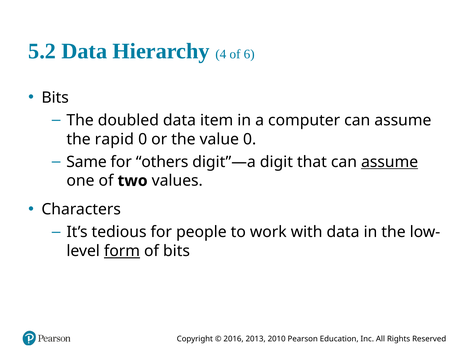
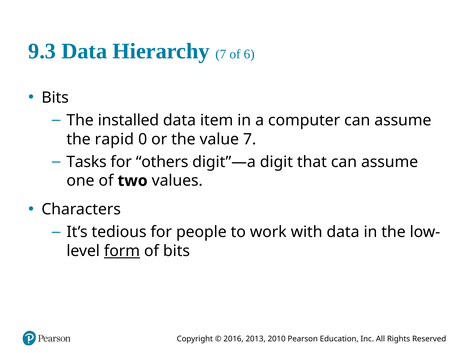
5.2: 5.2 -> 9.3
Hierarchy 4: 4 -> 7
doubled: doubled -> installed
value 0: 0 -> 7
Same: Same -> Tasks
assume at (390, 162) underline: present -> none
